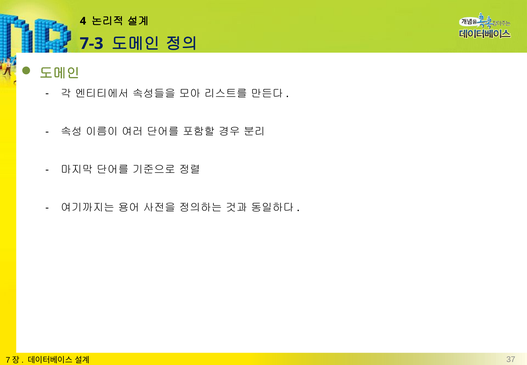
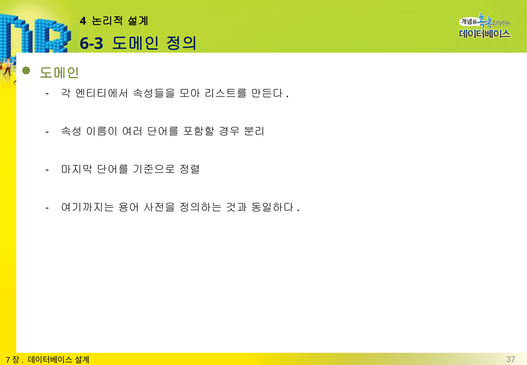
7-3: 7-3 -> 6-3
